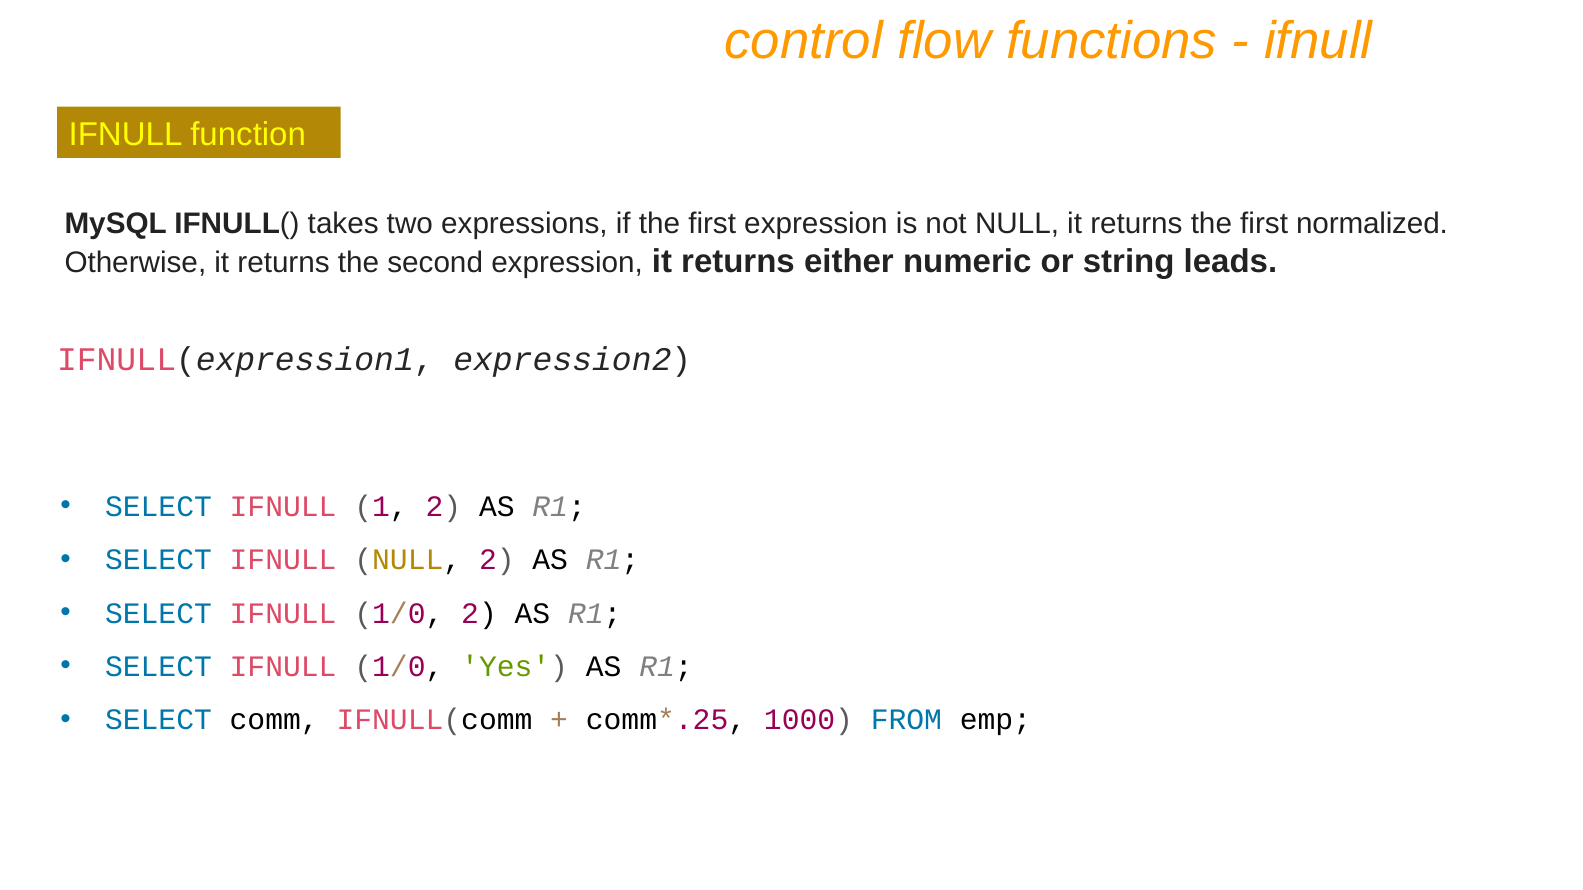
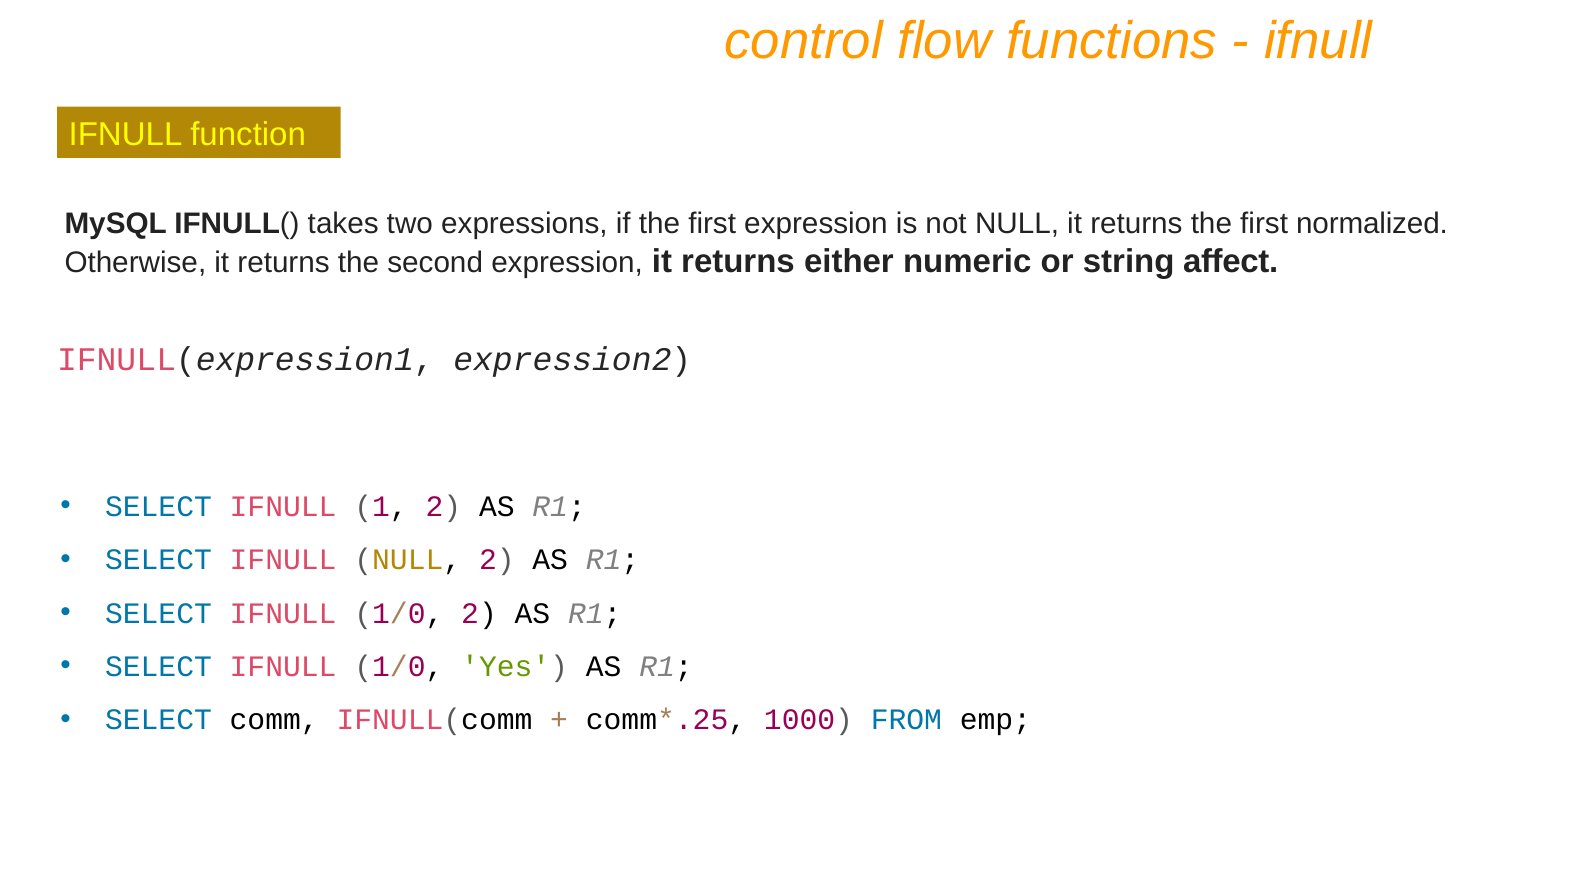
leads: leads -> affect
